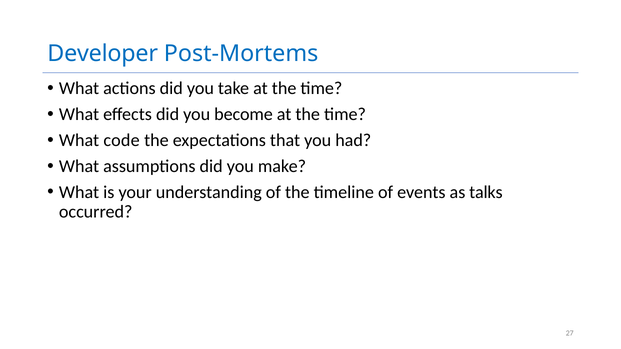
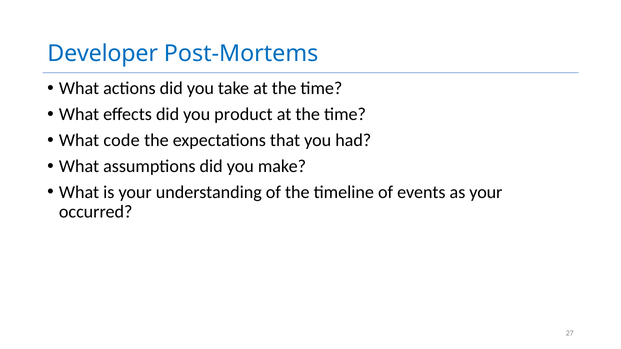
become: become -> product
as talks: talks -> your
